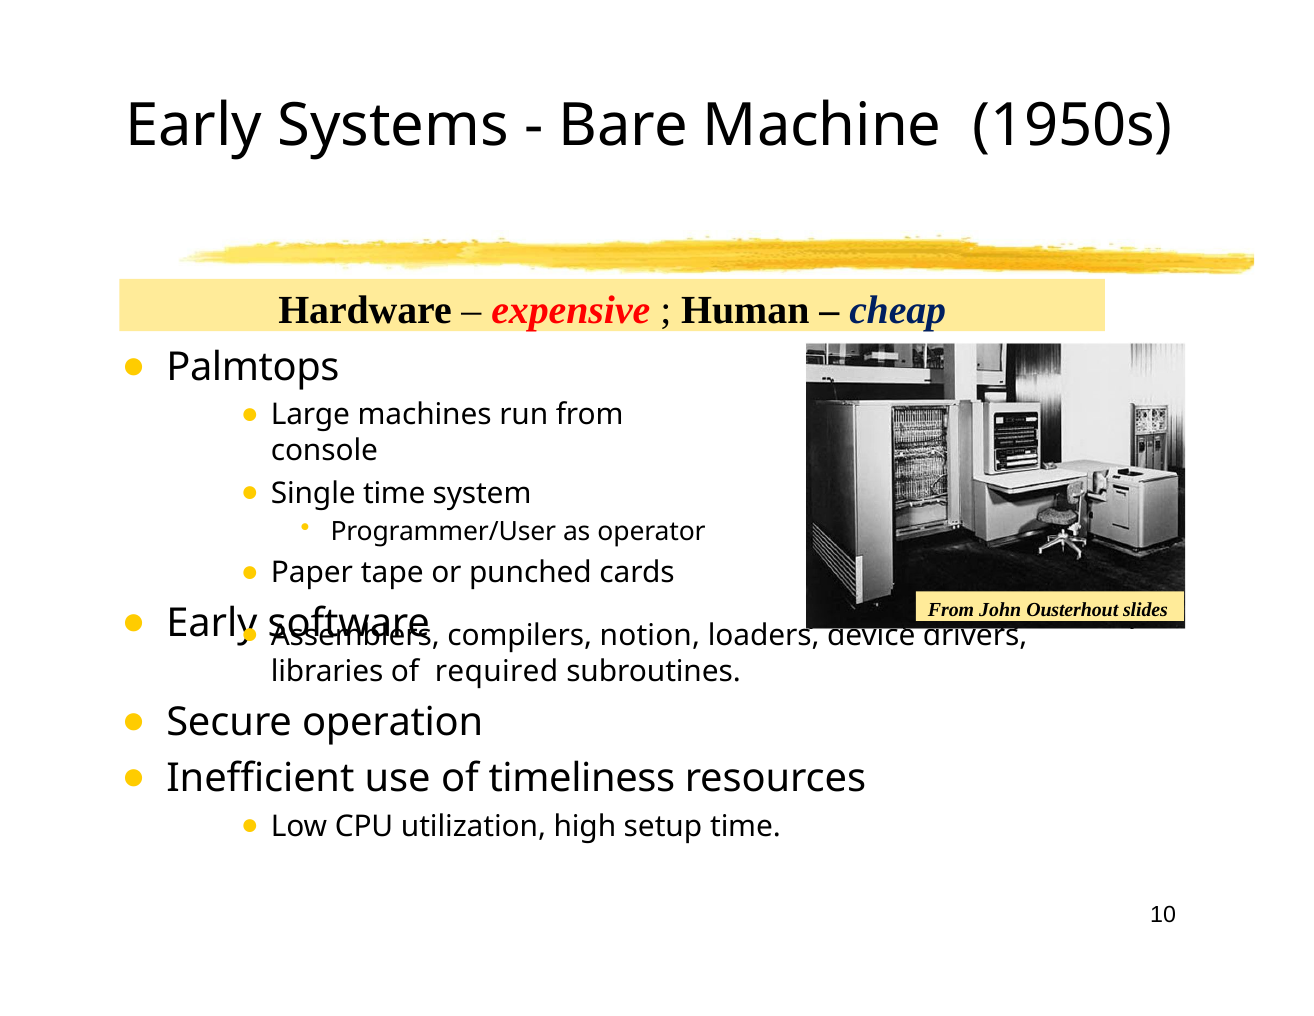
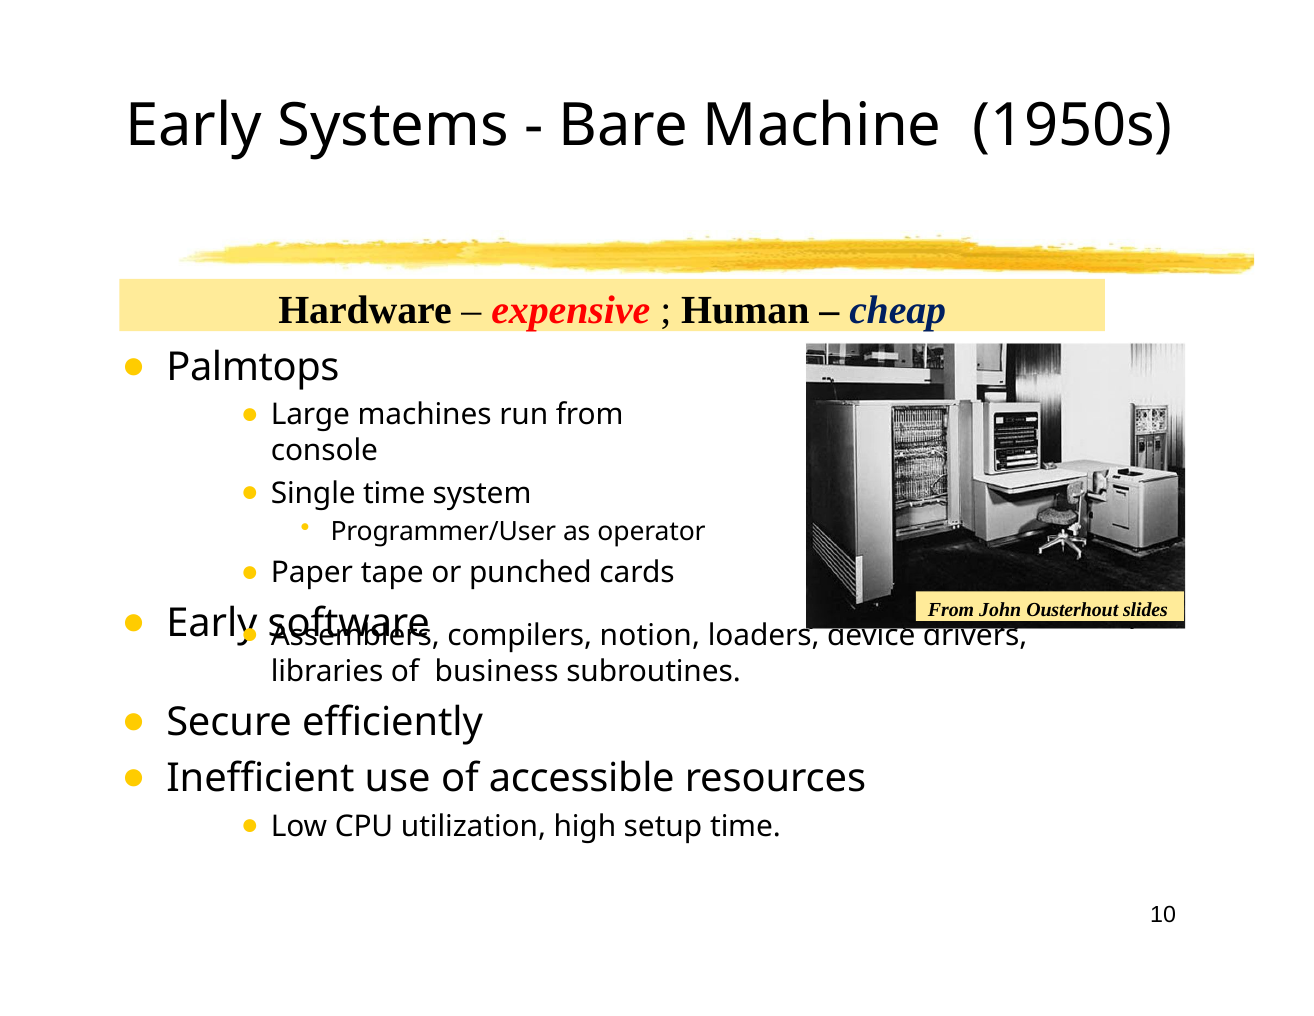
required: required -> business
operation: operation -> efficiently
timeliness: timeliness -> accessible
